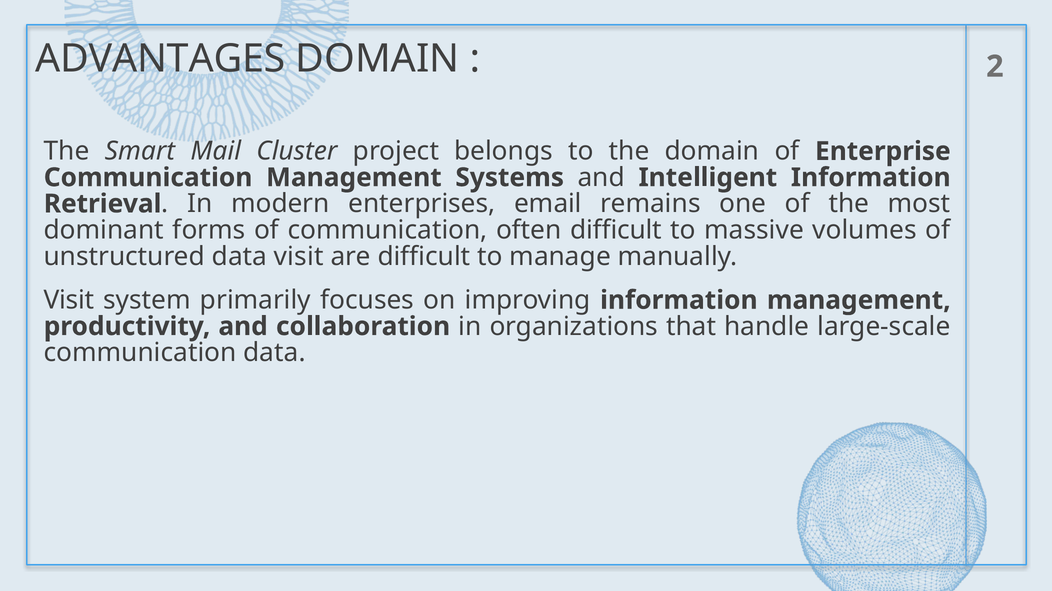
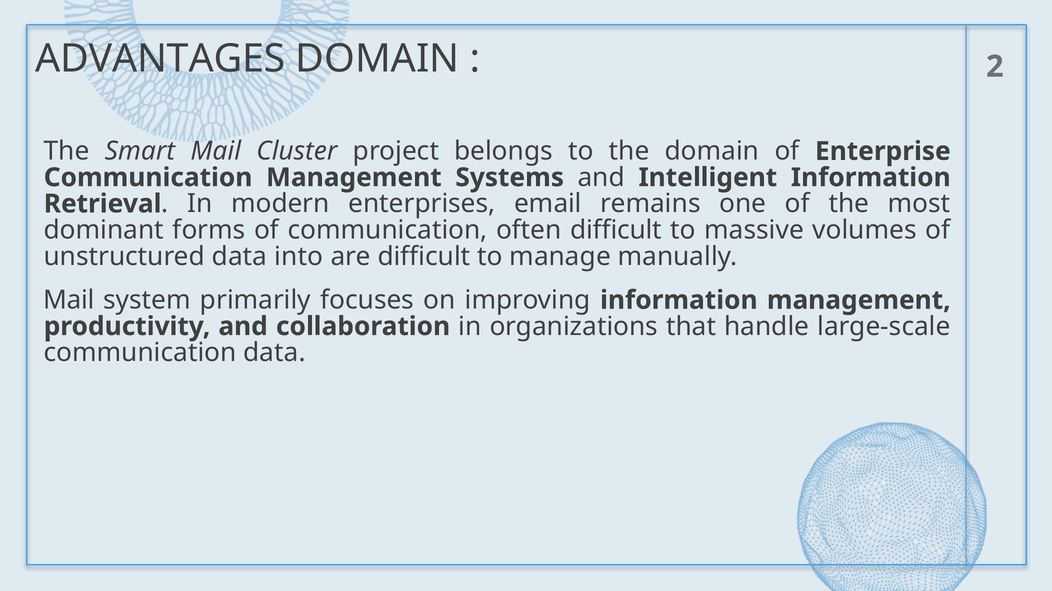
data visit: visit -> into
Visit at (69, 301): Visit -> Mail
